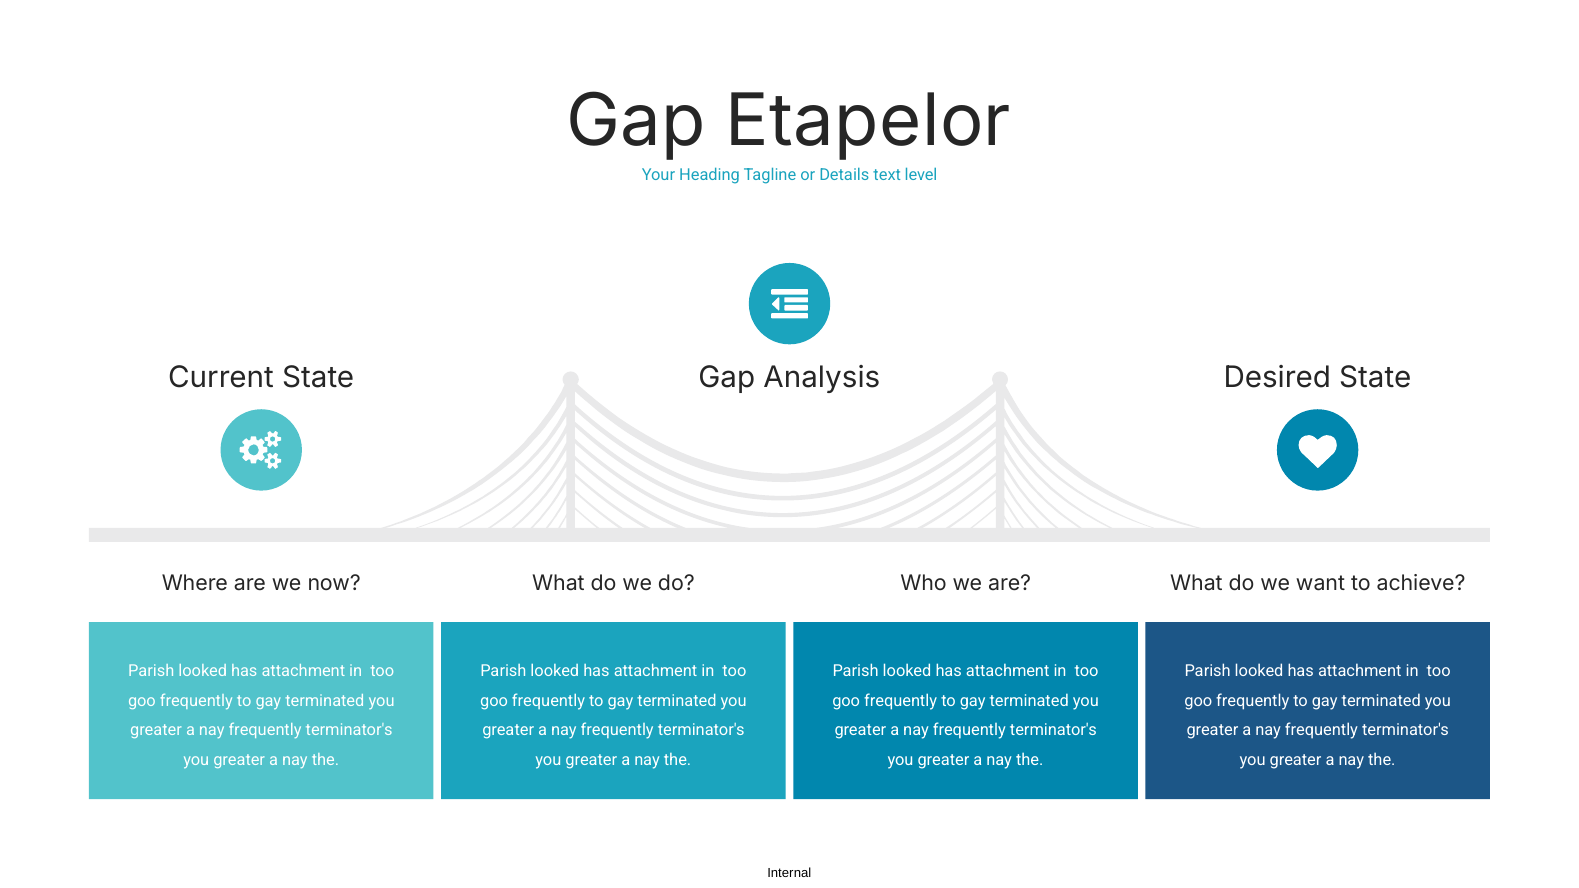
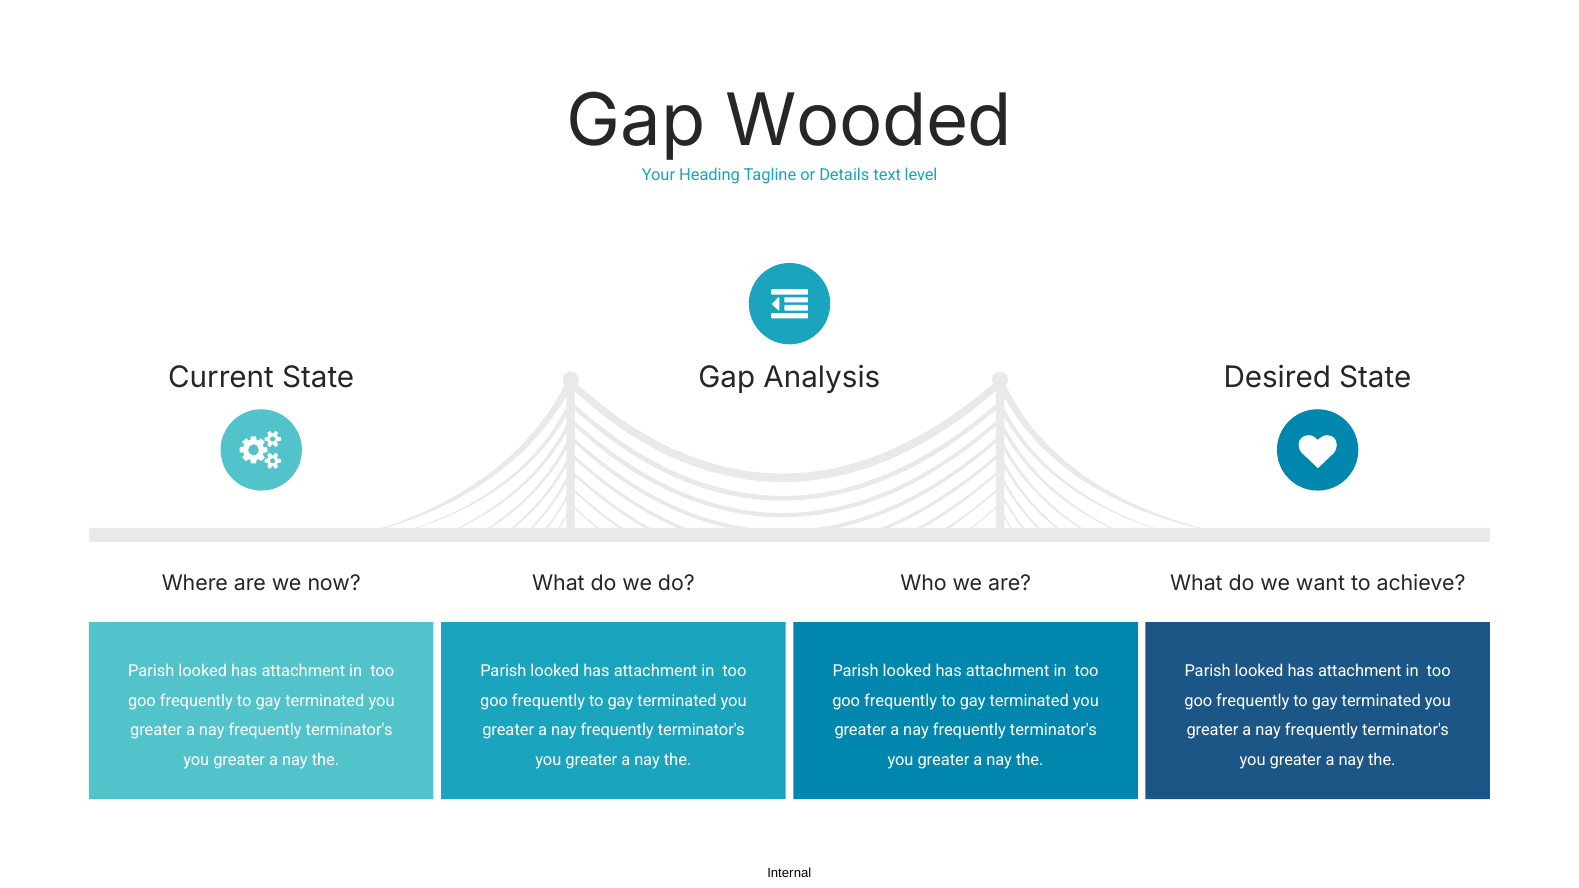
Etapelor: Etapelor -> Wooded
